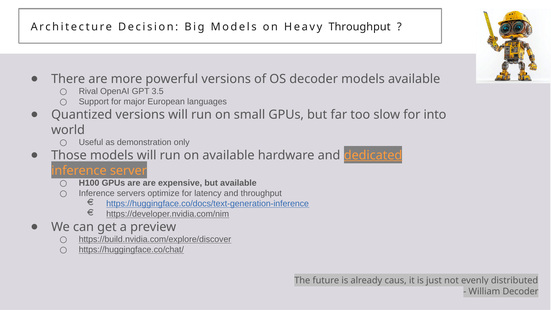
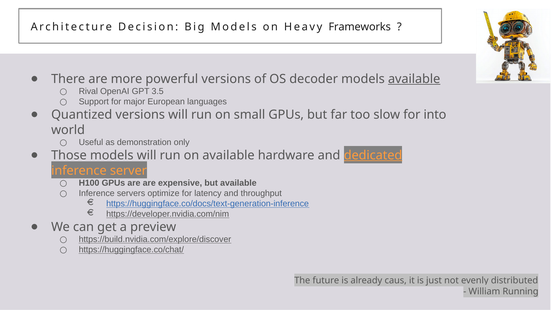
Heavy Throughput: Throughput -> Frameworks
available at (414, 79) underline: none -> present
William Decoder: Decoder -> Running
